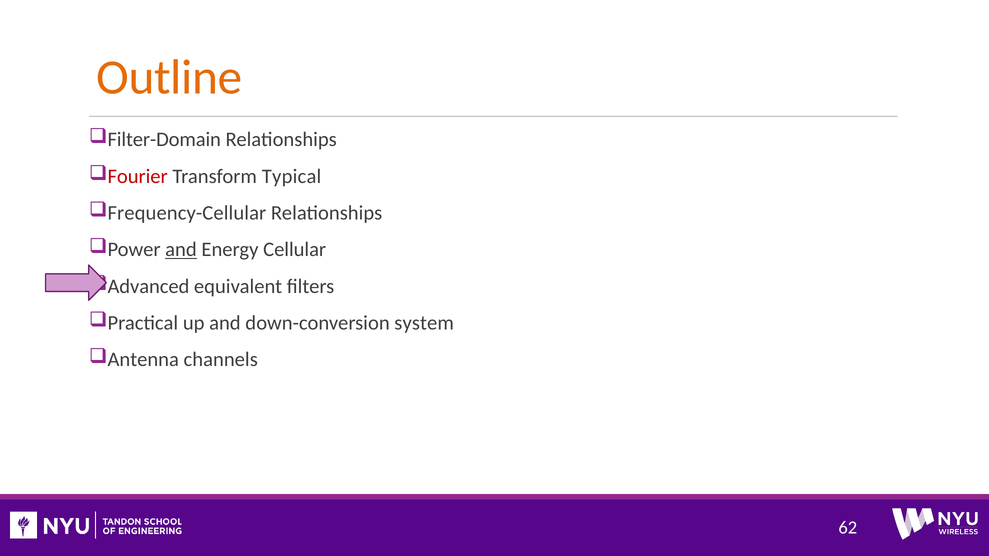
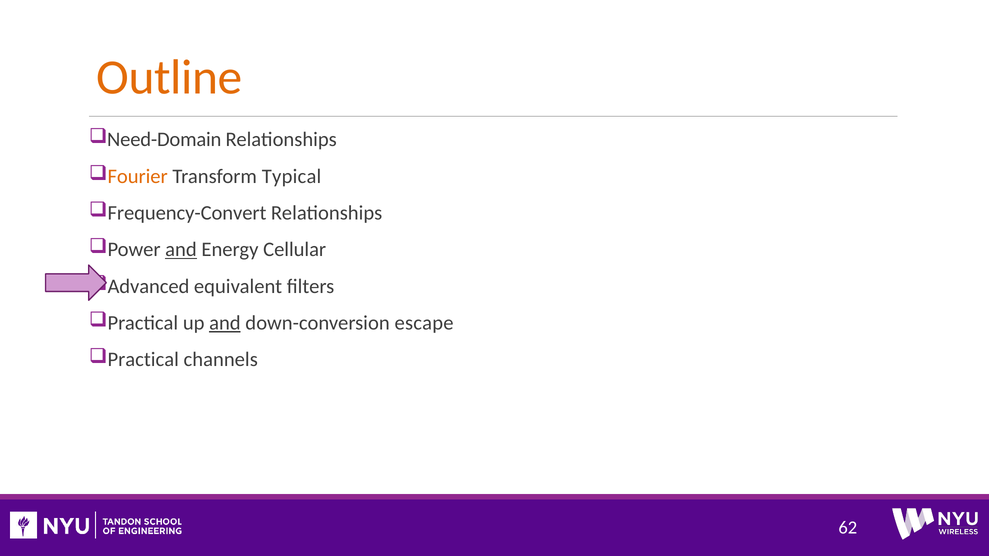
Filter-Domain: Filter-Domain -> Need-Domain
Fourier colour: red -> orange
Frequency-Cellular: Frequency-Cellular -> Frequency-Convert
and at (225, 323) underline: none -> present
system: system -> escape
Antenna at (143, 360): Antenna -> Practical
